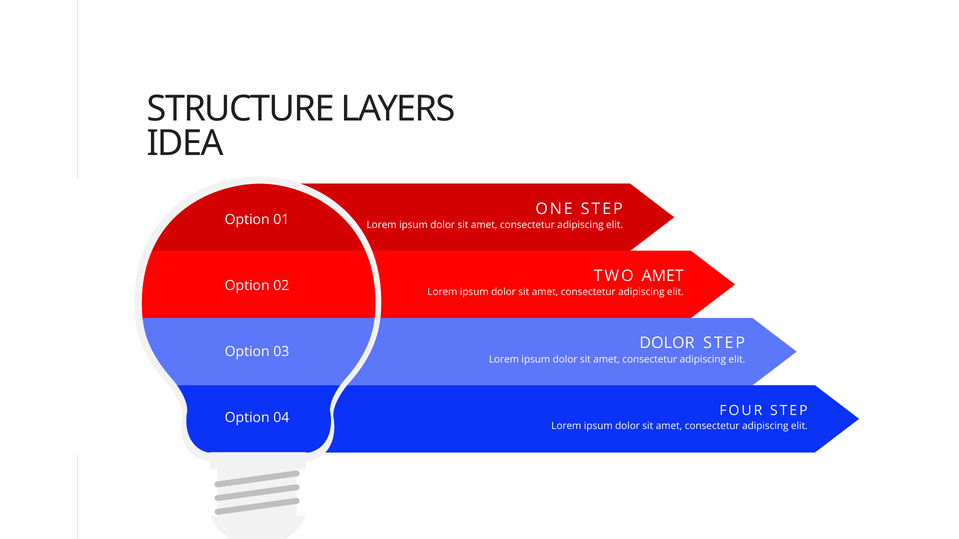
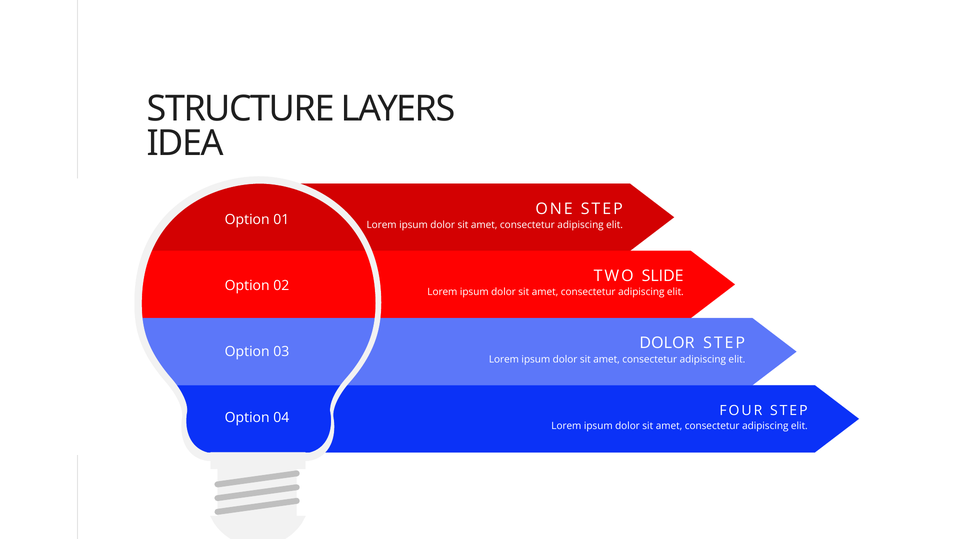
TWO AMET: AMET -> SLIDE
